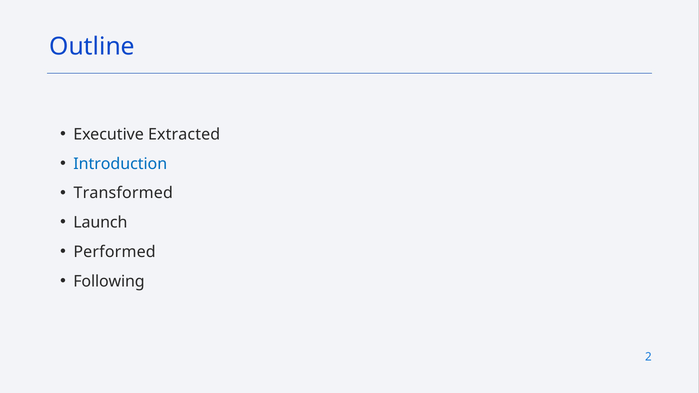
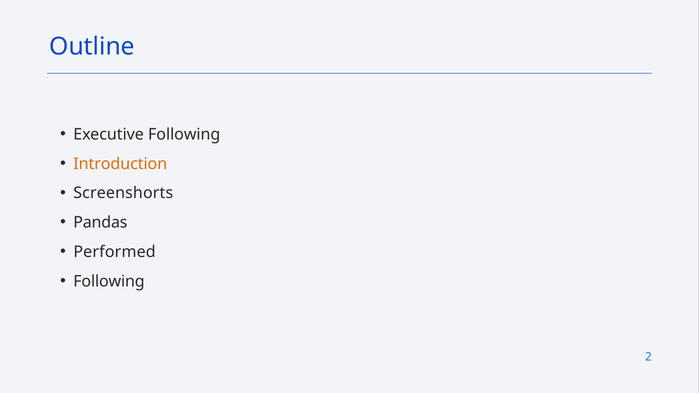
Executive Extracted: Extracted -> Following
Introduction colour: blue -> orange
Transformed: Transformed -> Screenshorts
Launch: Launch -> Pandas
